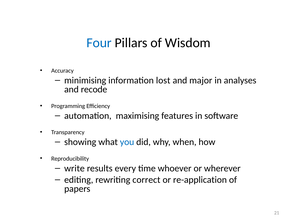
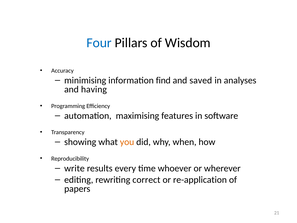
lost: lost -> find
major: major -> saved
recode: recode -> having
you colour: blue -> orange
